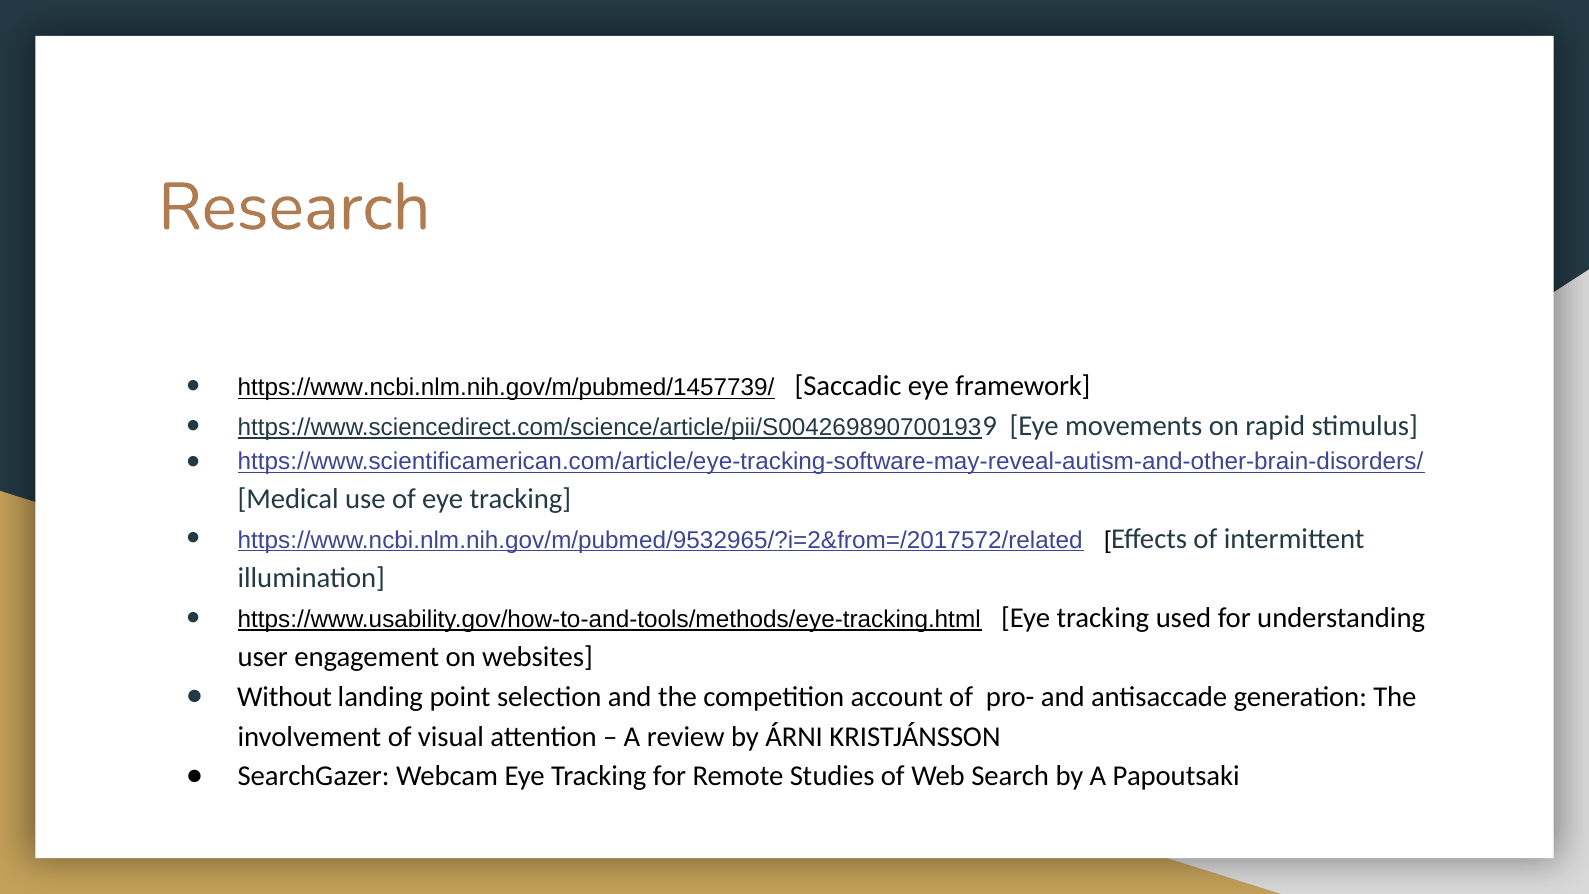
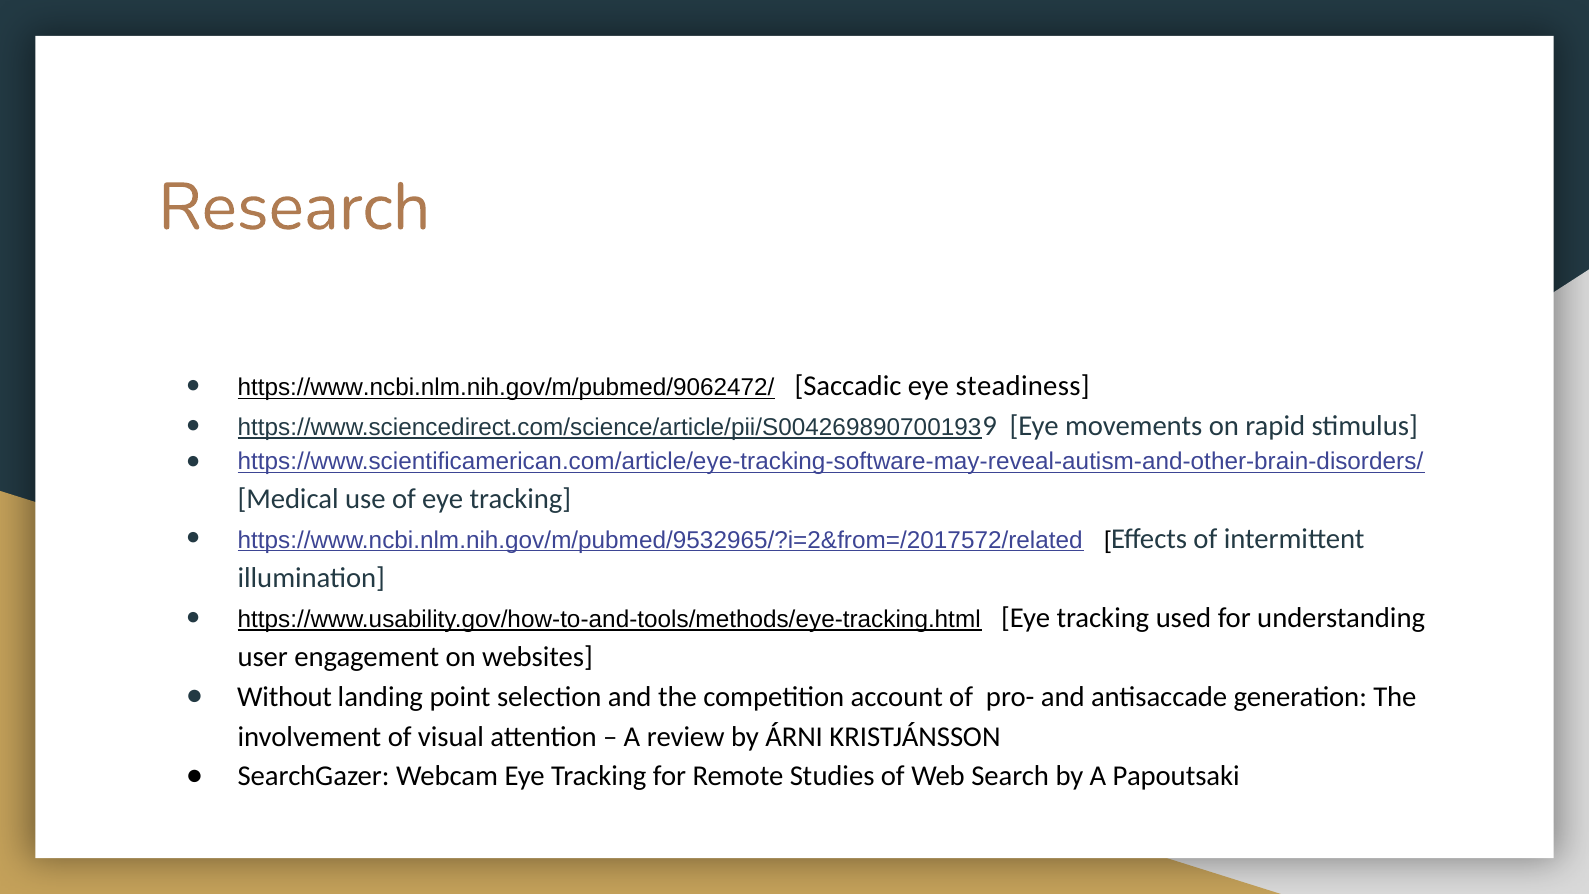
https://www.ncbi.nlm.nih.gov/m/pubmed/1457739/: https://www.ncbi.nlm.nih.gov/m/pubmed/1457739/ -> https://www.ncbi.nlm.nih.gov/m/pubmed/9062472/
framework: framework -> steadiness
